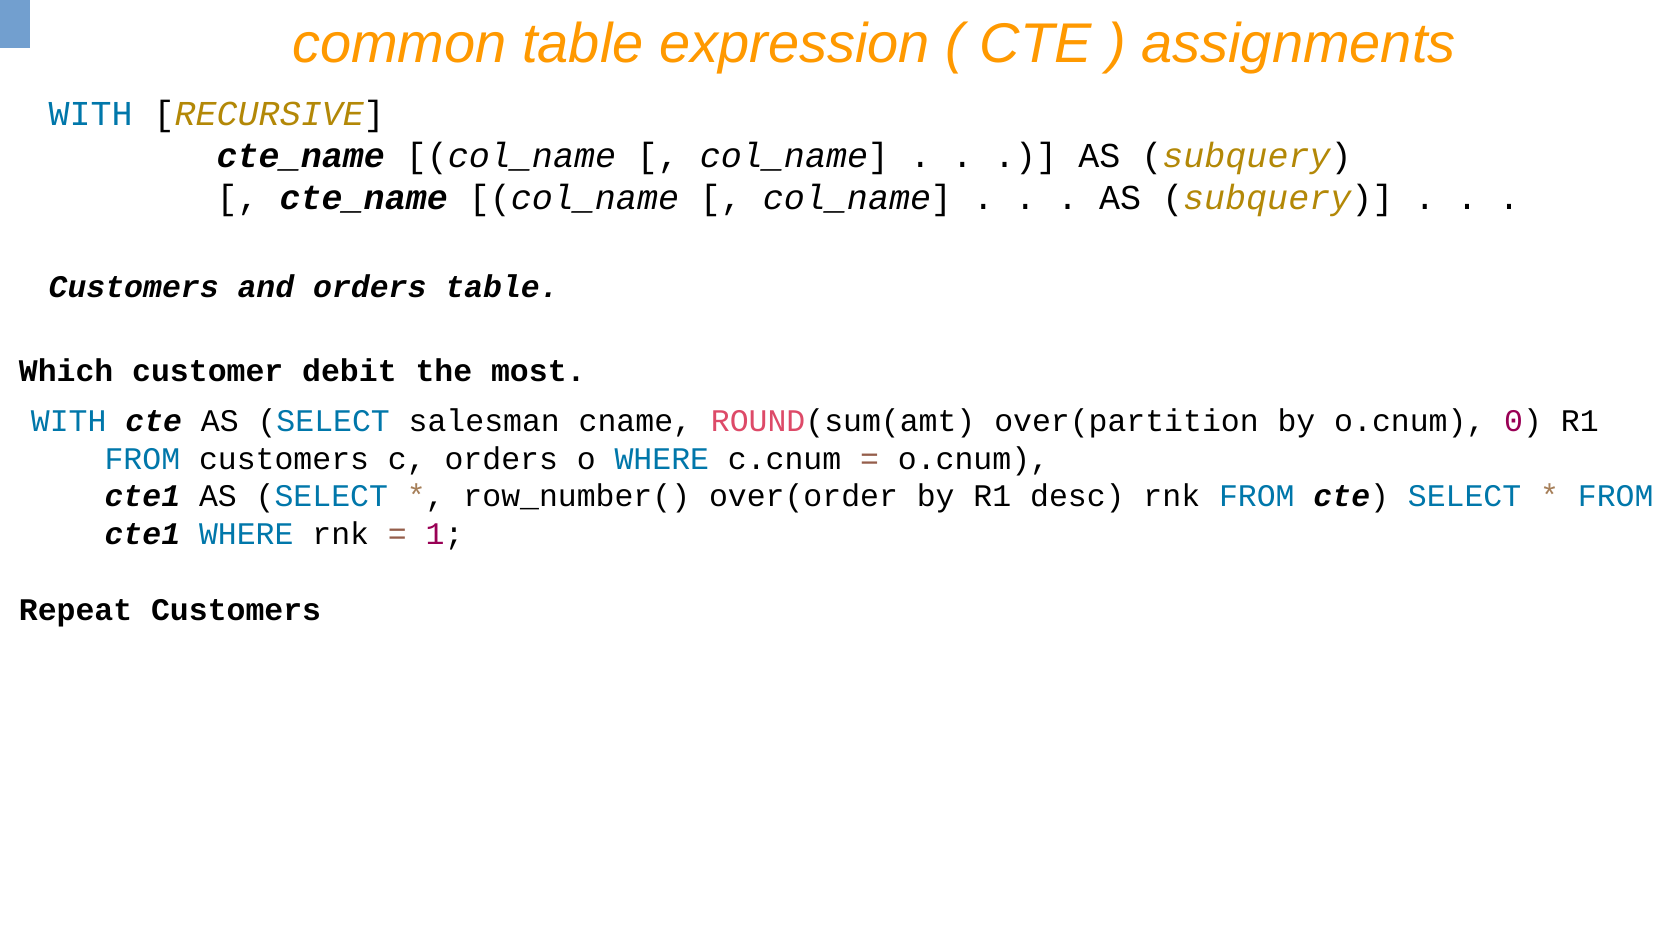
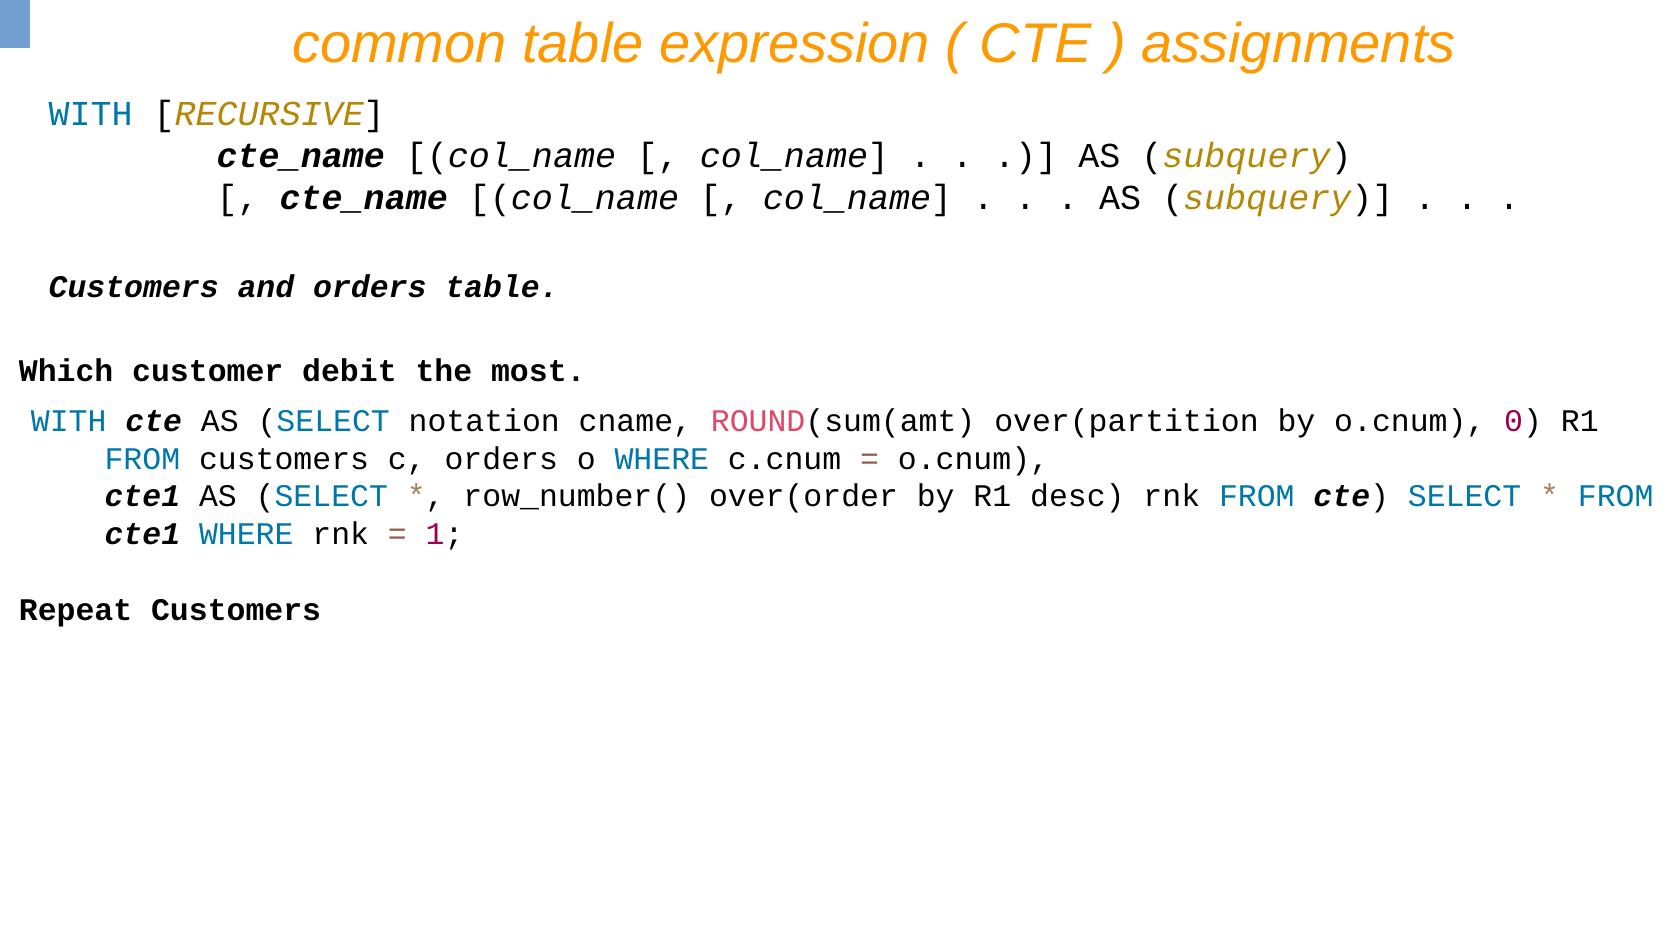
salesman: salesman -> notation
